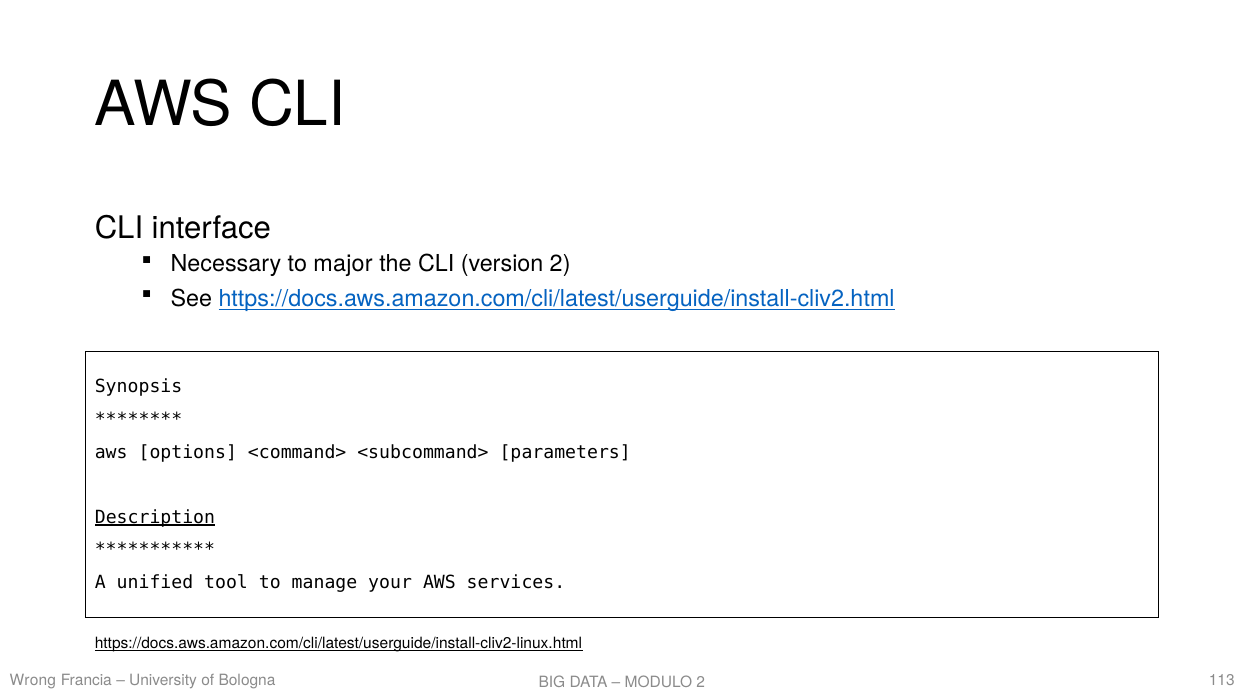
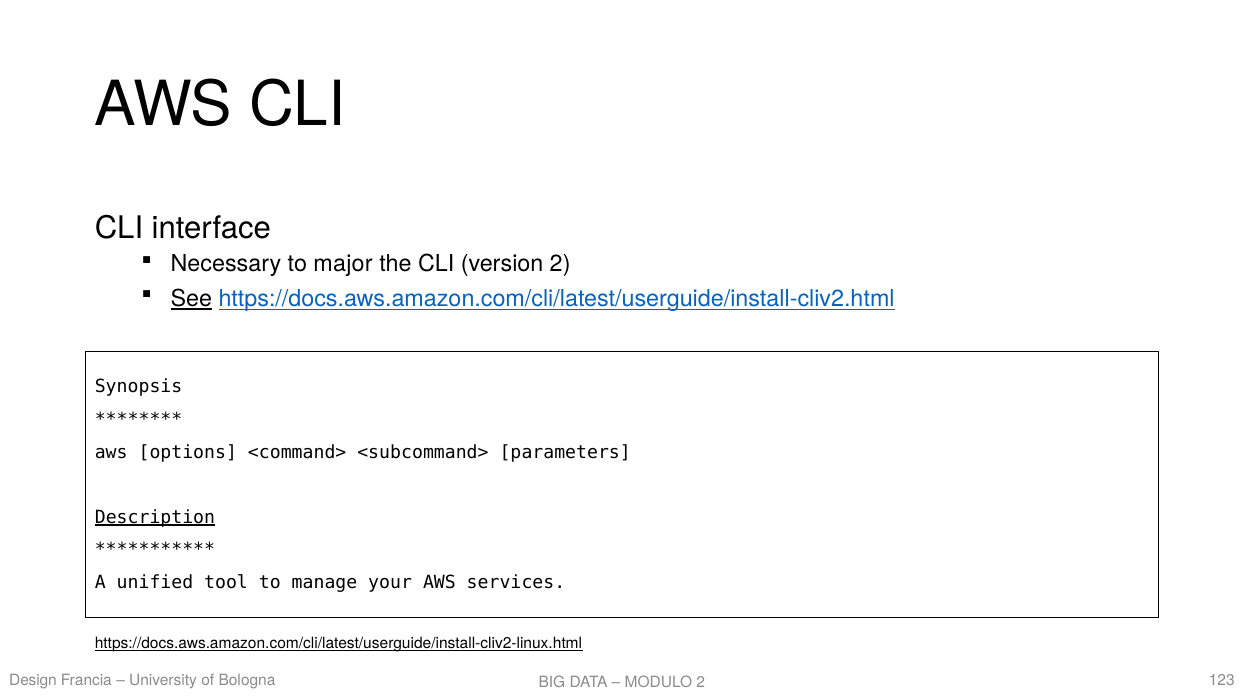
See underline: none -> present
Wrong: Wrong -> Design
113: 113 -> 123
